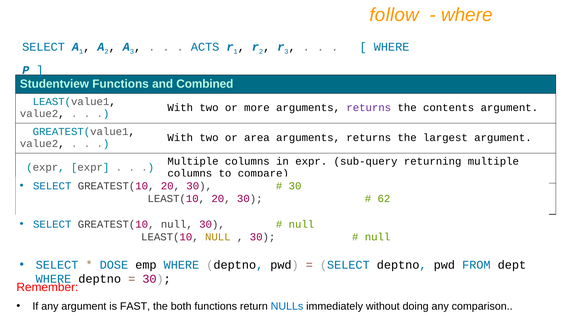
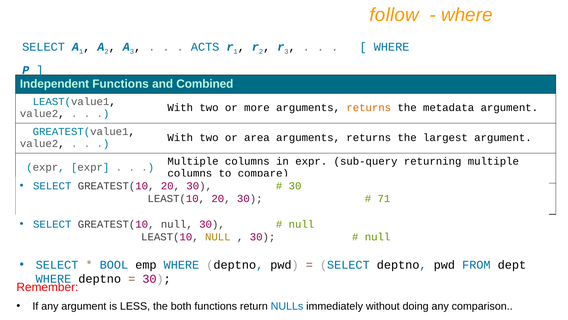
Studentview: Studentview -> Independent
returns at (369, 107) colour: purple -> orange
contents: contents -> metadata
62: 62 -> 71
DOSE: DOSE -> BOOL
FAST: FAST -> LESS
